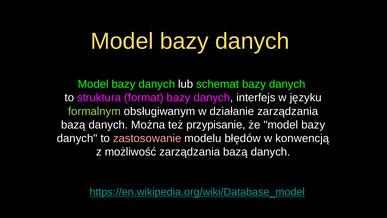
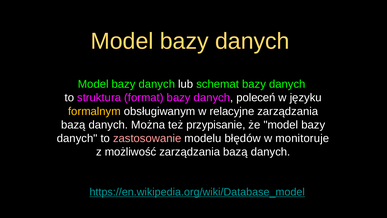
interfejs: interfejs -> poleceń
formalnym colour: light green -> yellow
działanie: działanie -> relacyjne
konwencją: konwencją -> monitoruje
